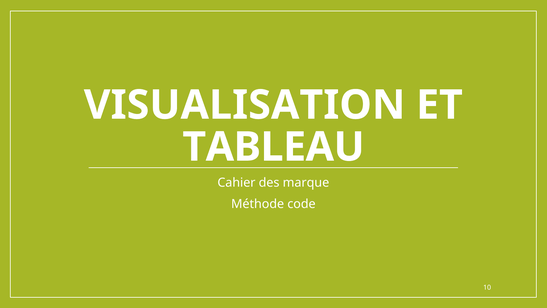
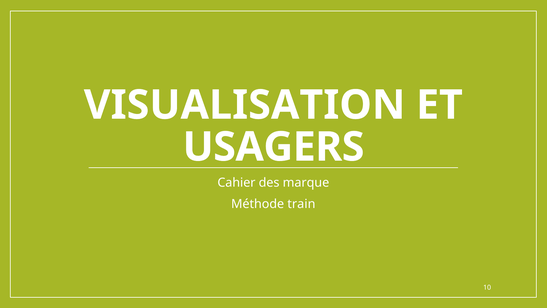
TABLEAU: TABLEAU -> USAGERS
code: code -> train
